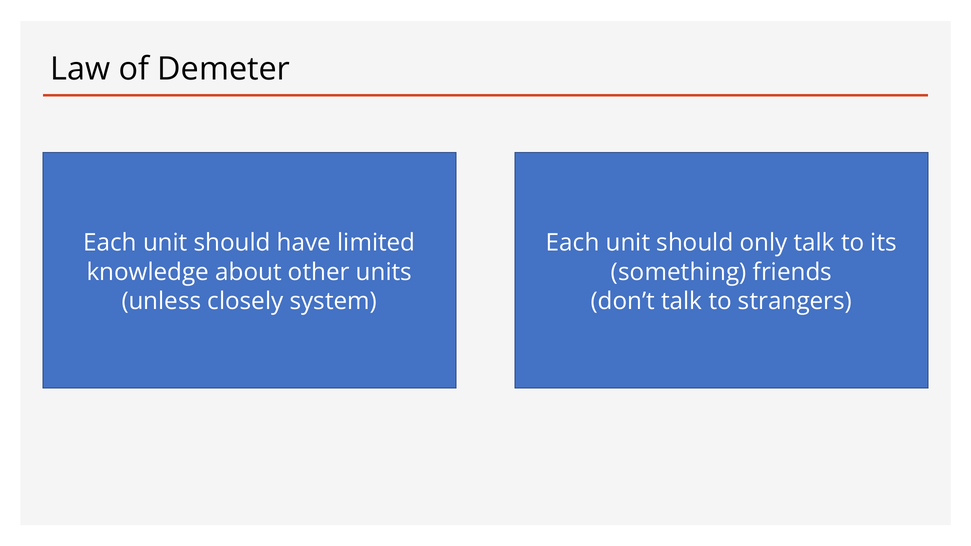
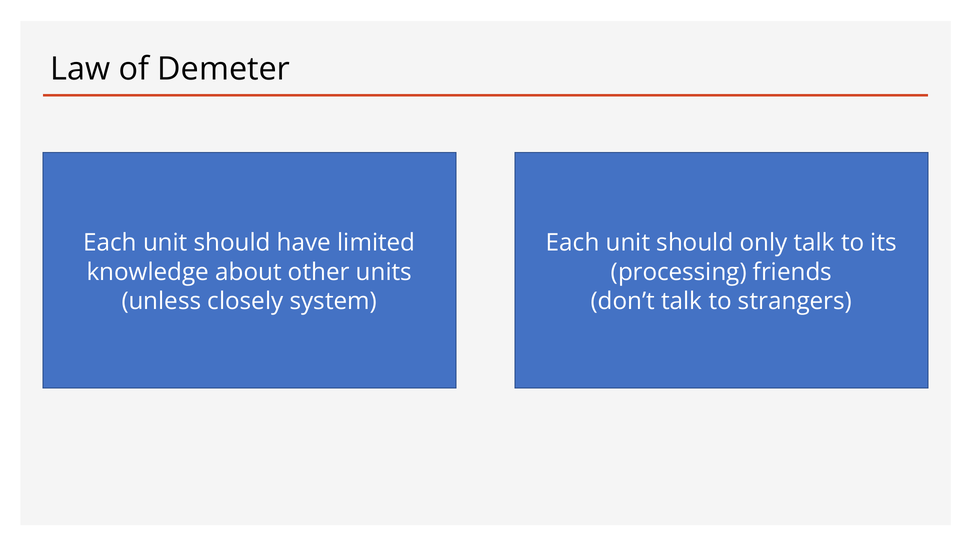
something: something -> processing
